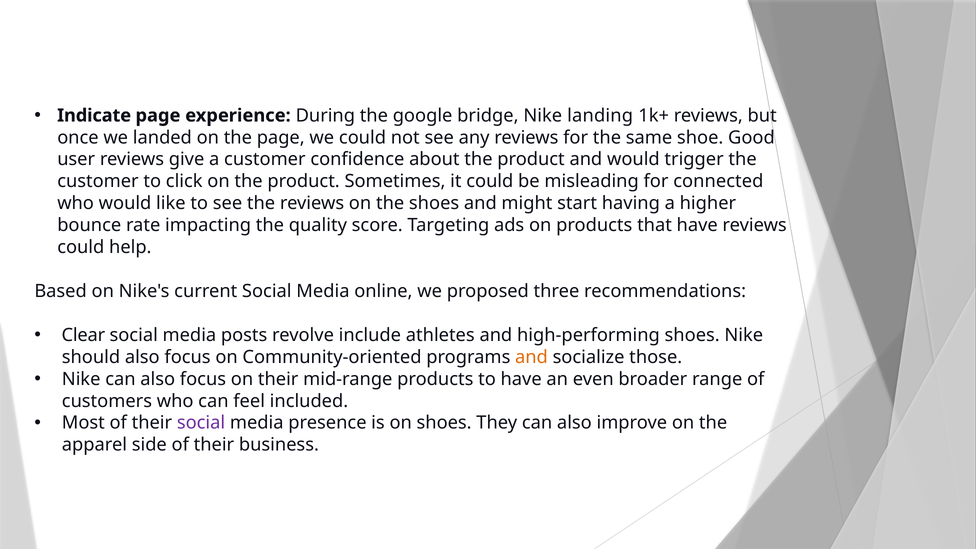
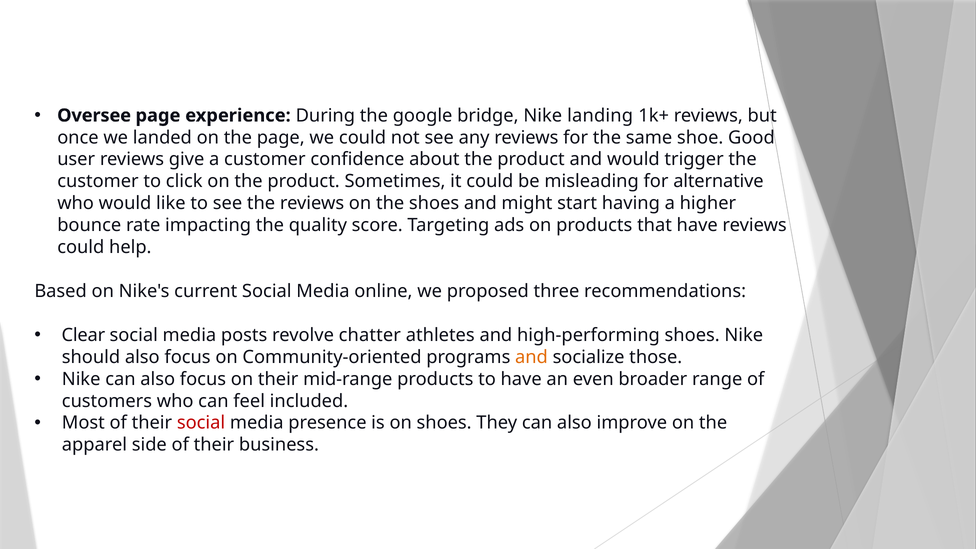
Indicate: Indicate -> Oversee
connected: connected -> alternative
include: include -> chatter
social at (201, 423) colour: purple -> red
